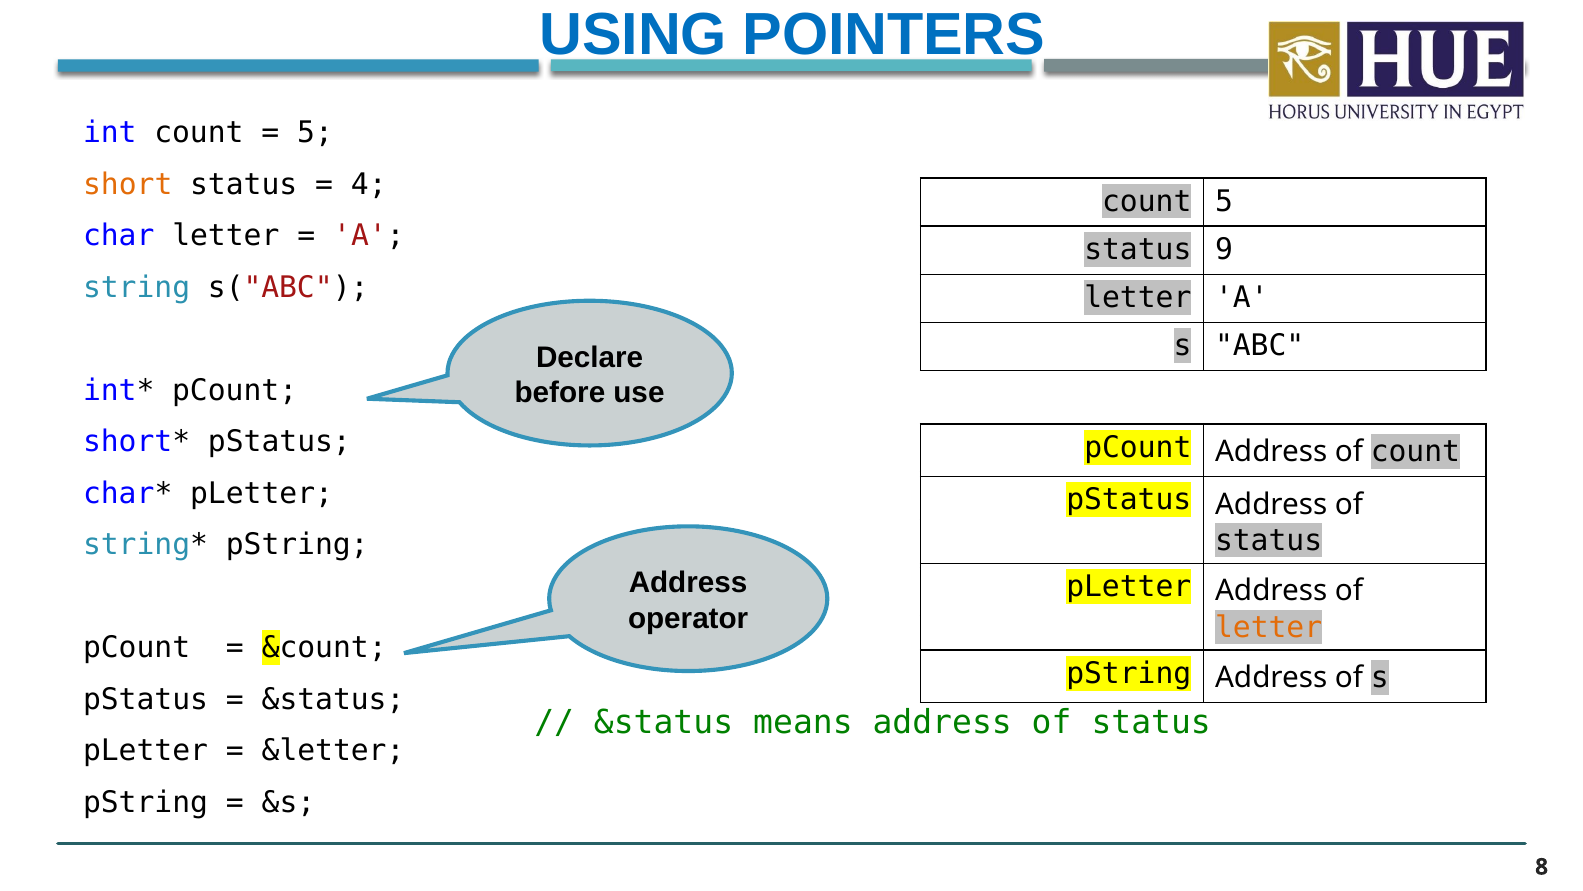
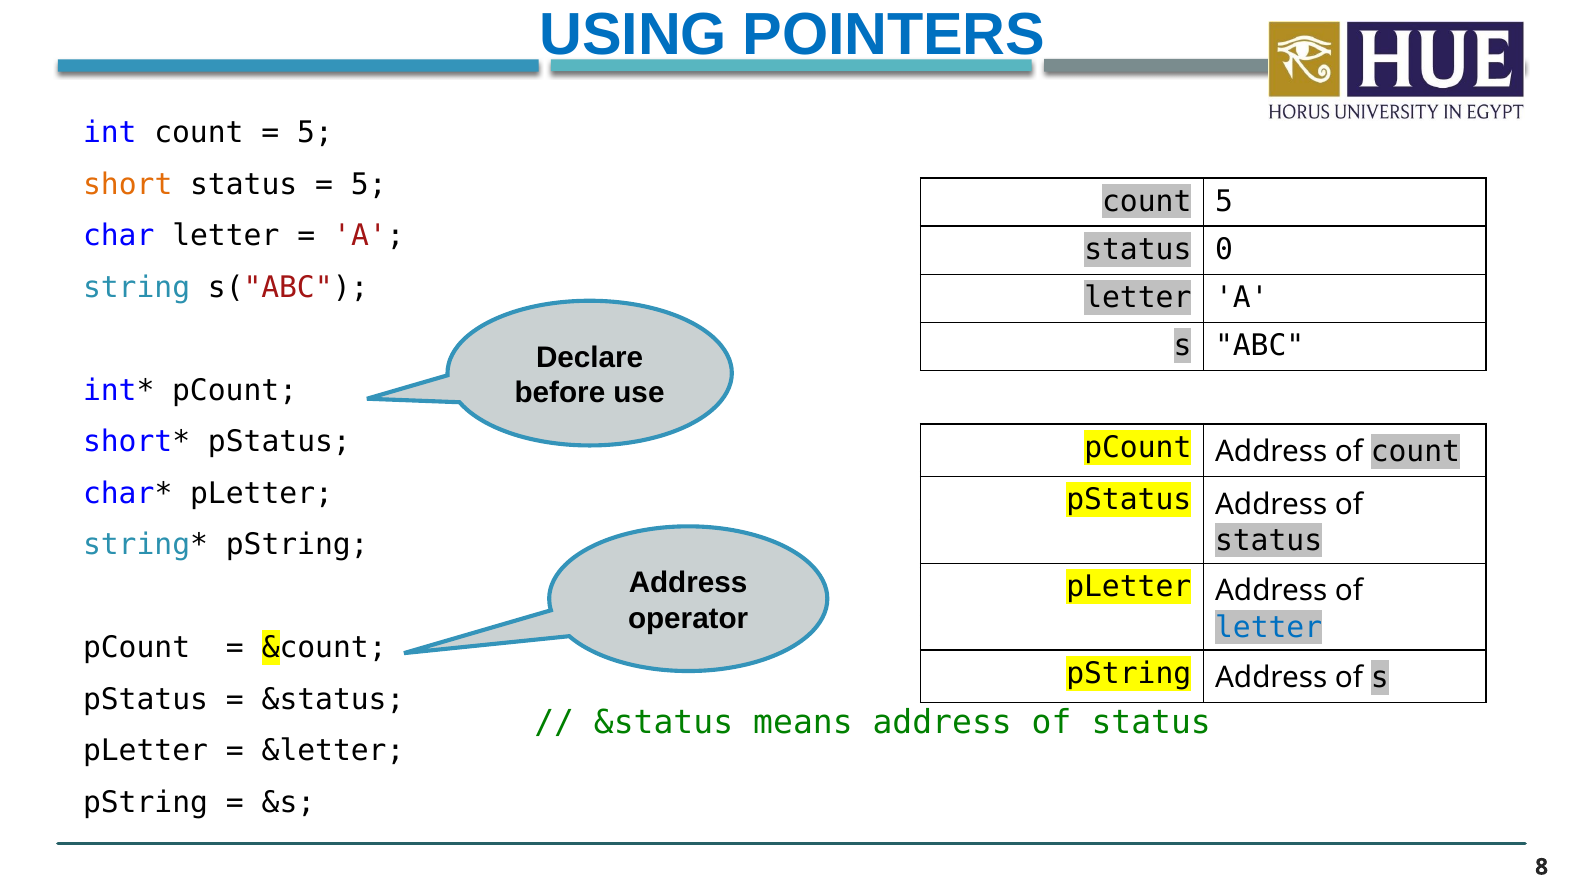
4 at (369, 184): 4 -> 5
9: 9 -> 0
letter at (1269, 627) colour: orange -> blue
